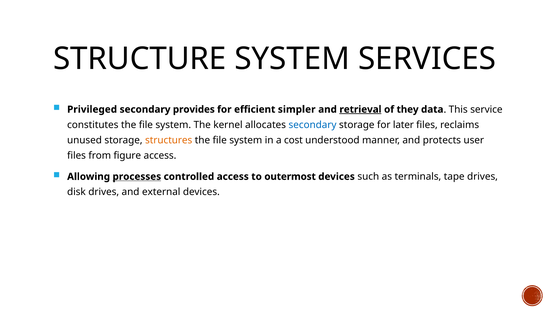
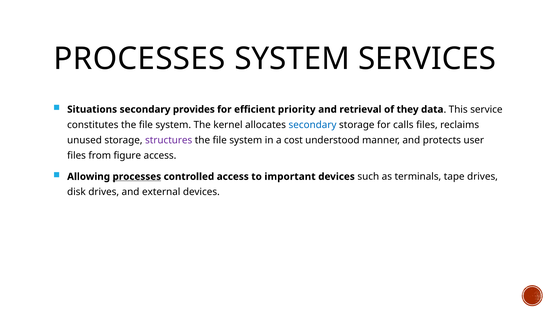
STRUCTURE at (140, 59): STRUCTURE -> PROCESSES
Privileged: Privileged -> Situations
simpler: simpler -> priority
retrieval underline: present -> none
later: later -> calls
structures colour: orange -> purple
outermost: outermost -> important
